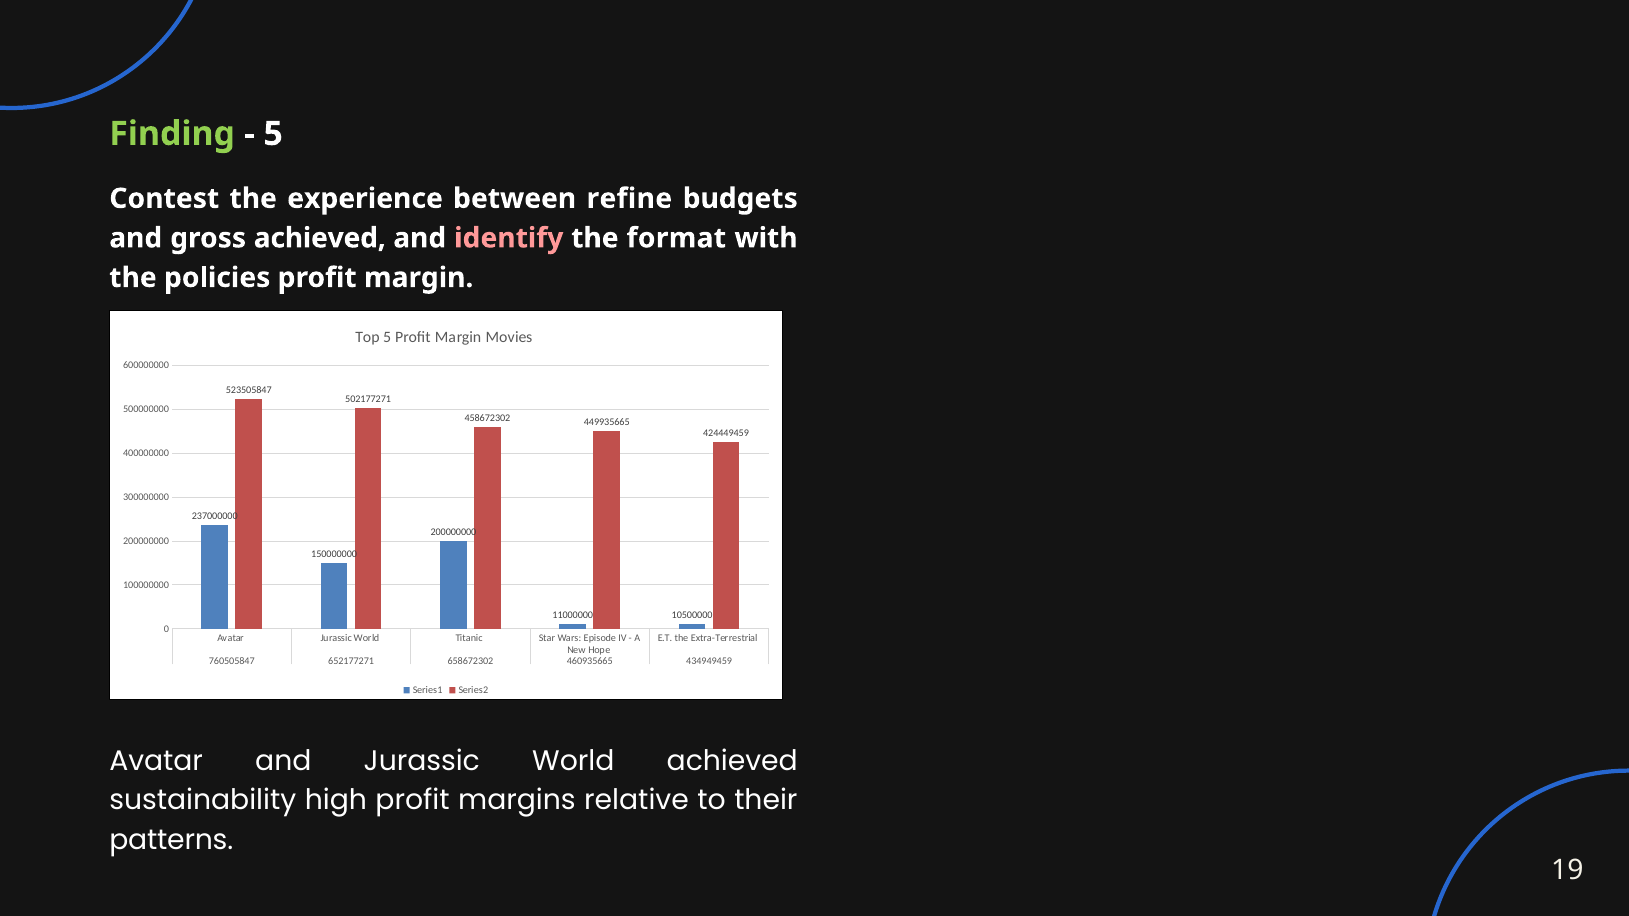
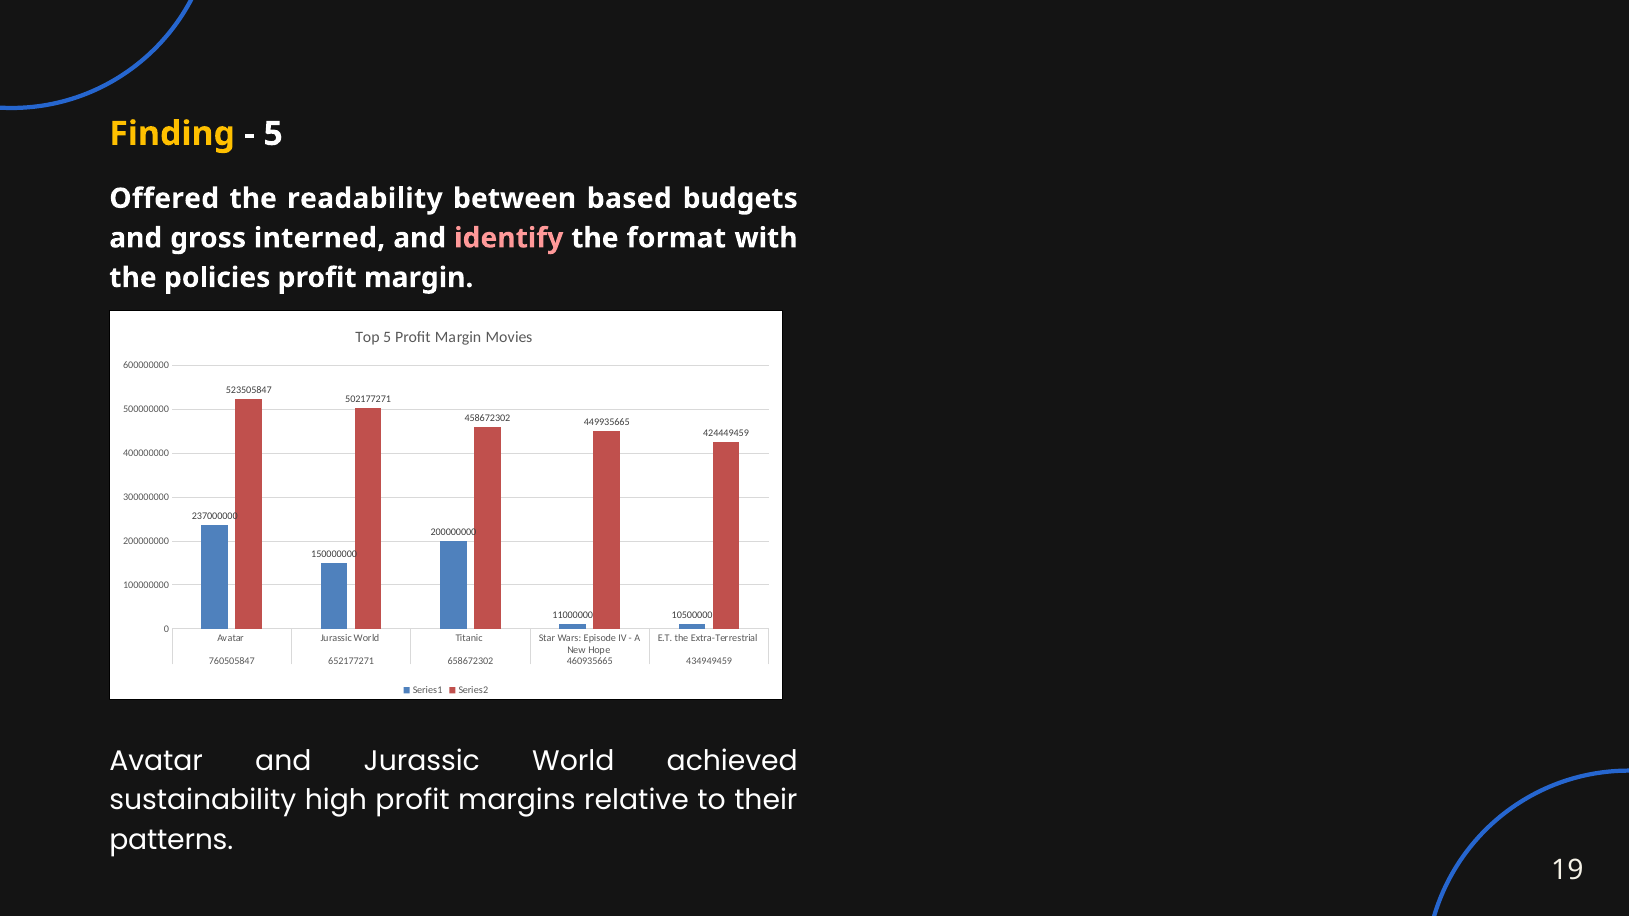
Finding colour: light green -> yellow
Contest: Contest -> Offered
experience: experience -> readability
refine: refine -> based
gross achieved: achieved -> interned
